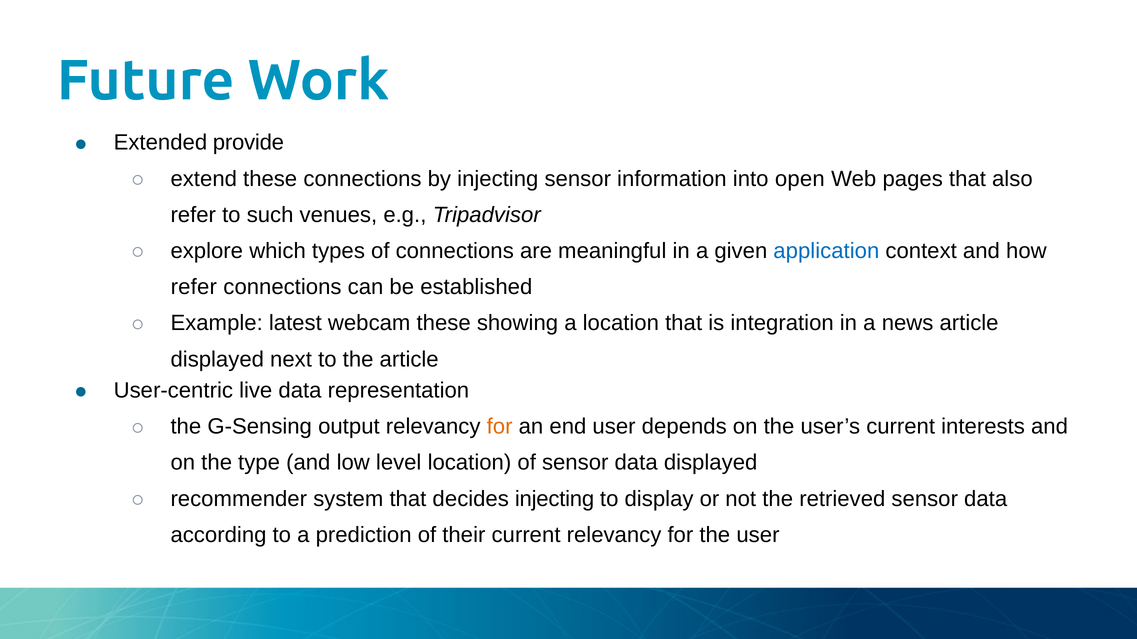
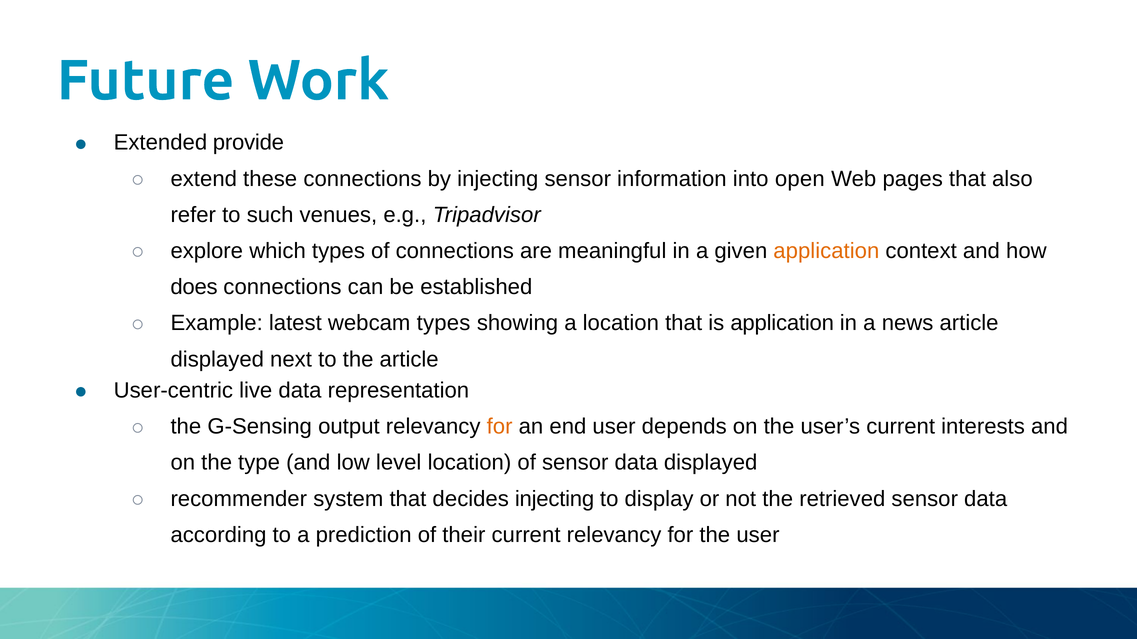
application at (826, 251) colour: blue -> orange
refer at (194, 287): refer -> does
webcam these: these -> types
is integration: integration -> application
